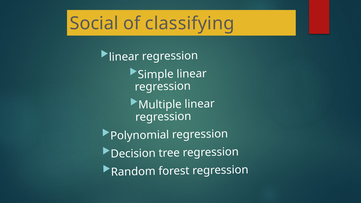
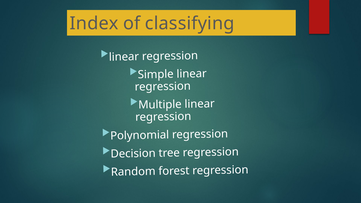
Social: Social -> Index
